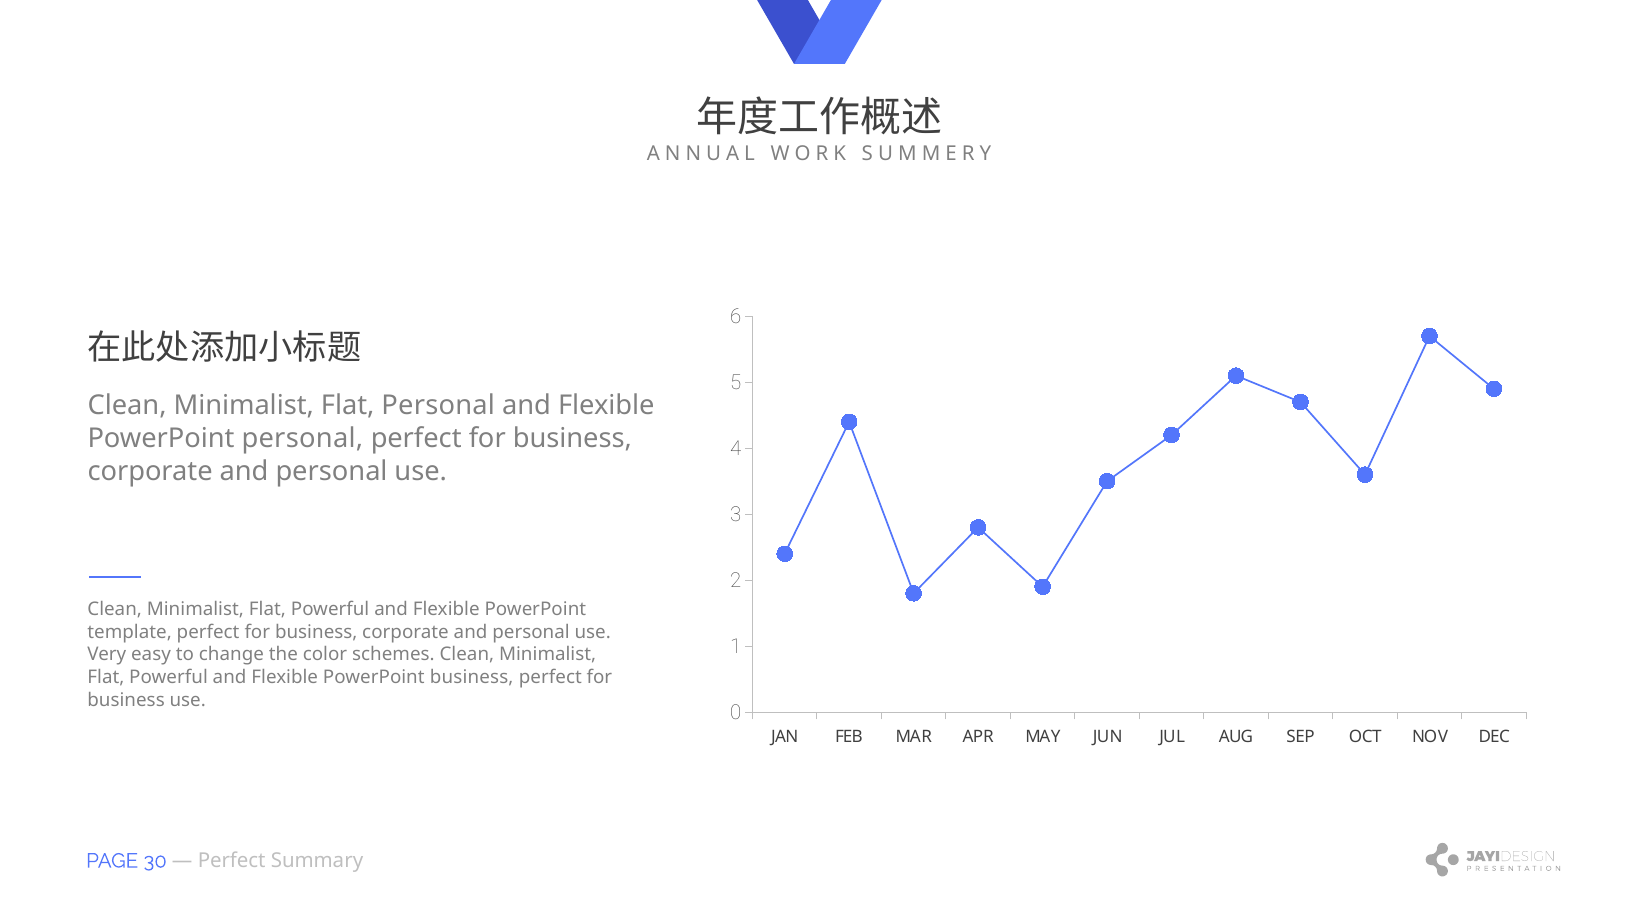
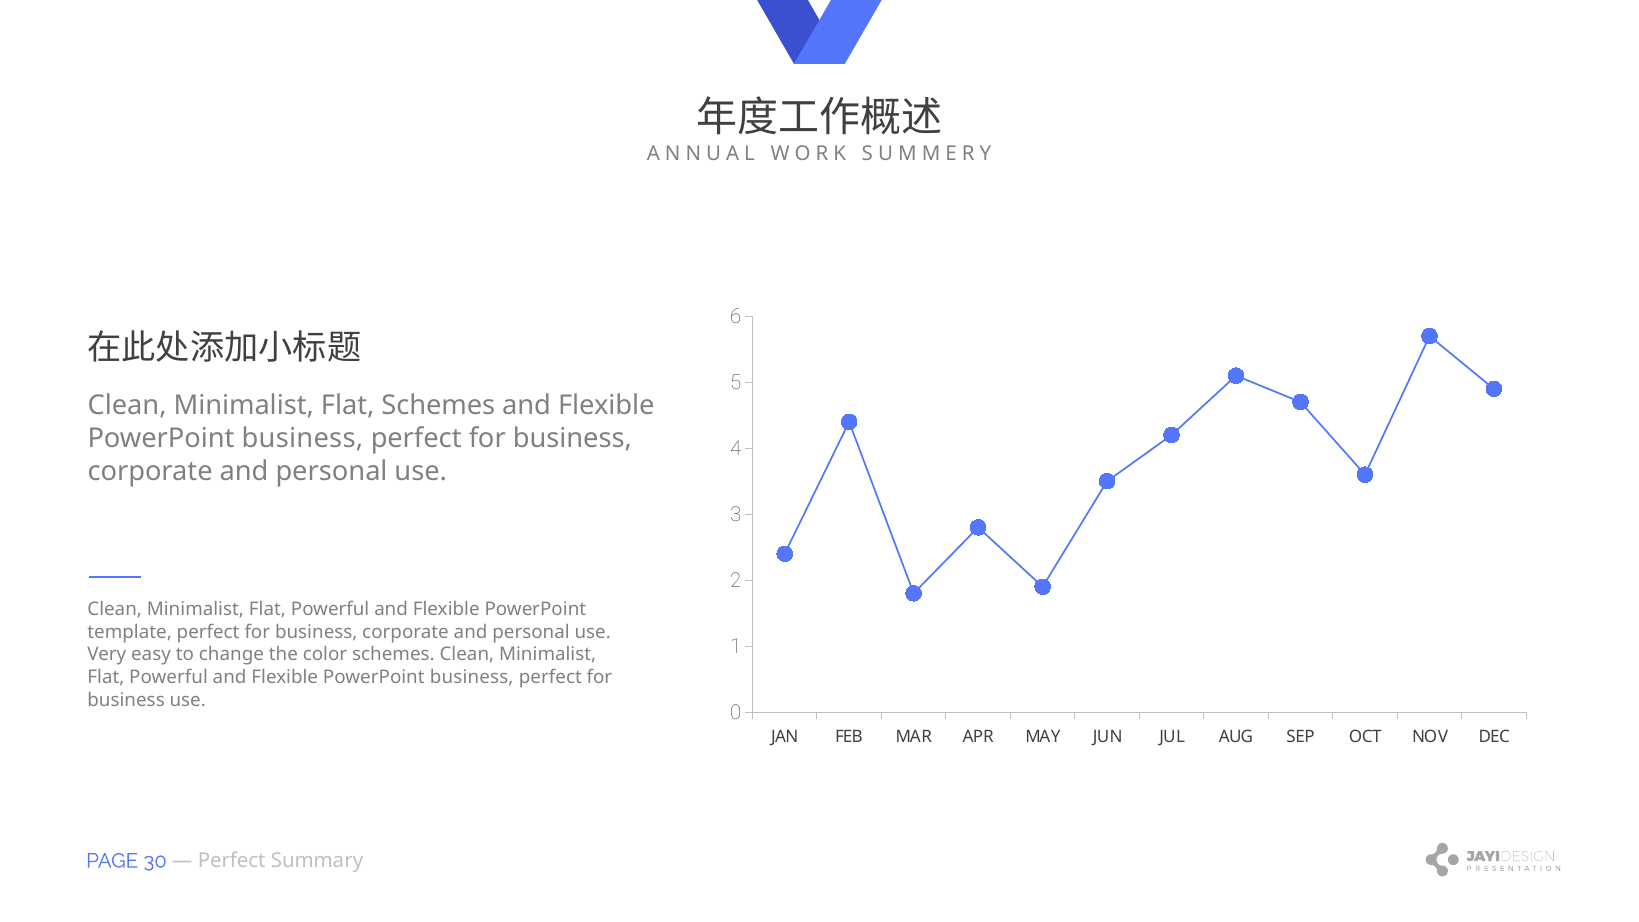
Flat Personal: Personal -> Schemes
personal at (302, 438): personal -> business
